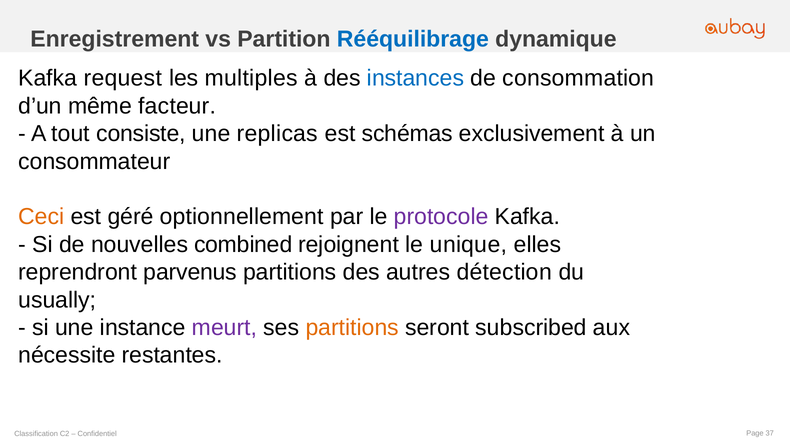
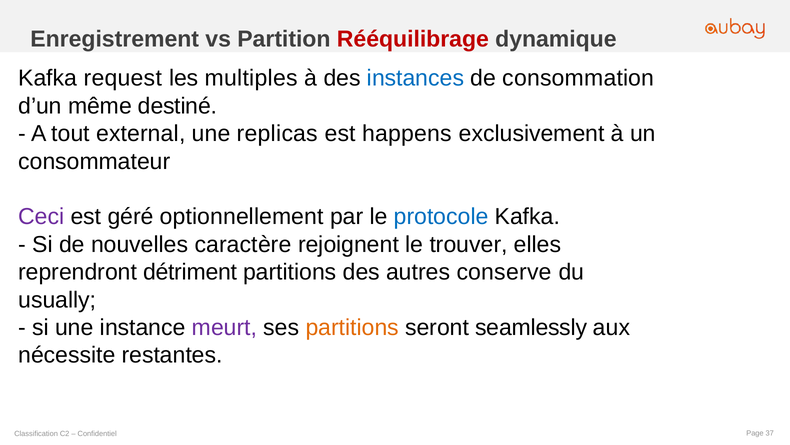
Rééquilibrage colour: blue -> red
facteur: facteur -> destiné
consiste: consiste -> external
schémas: schémas -> happens
Ceci colour: orange -> purple
protocole colour: purple -> blue
combined: combined -> caractère
unique: unique -> trouver
parvenus: parvenus -> détriment
détection: détection -> conserve
subscribed: subscribed -> seamlessly
